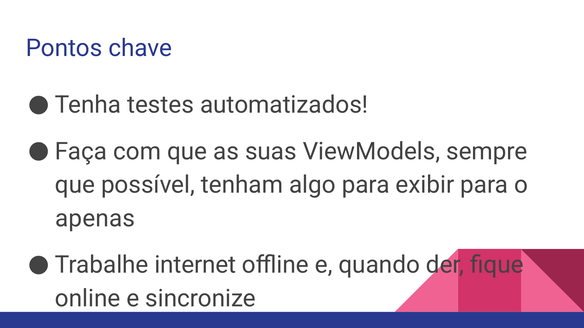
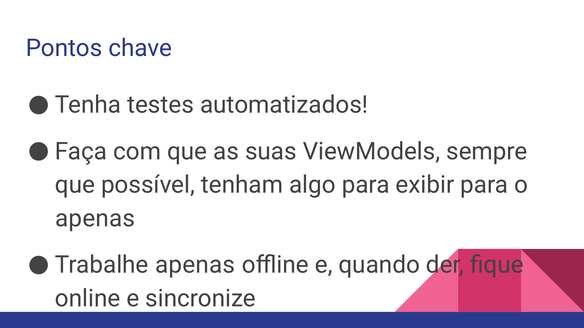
Trabalhe internet: internet -> apenas
